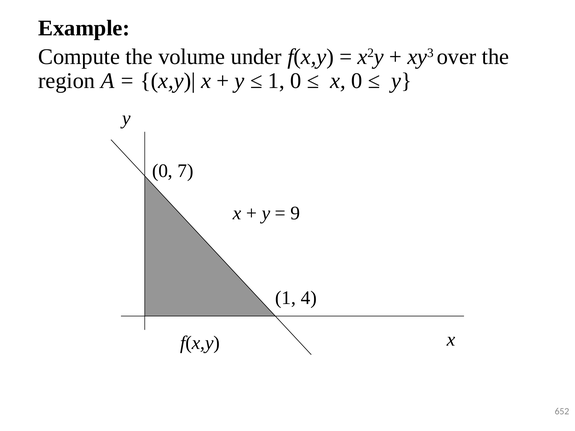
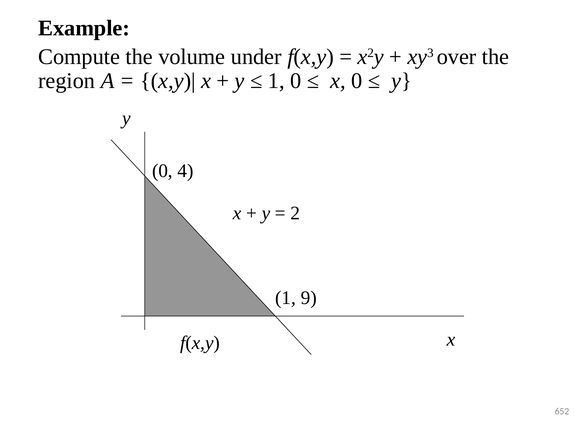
7: 7 -> 4
9: 9 -> 2
4: 4 -> 9
